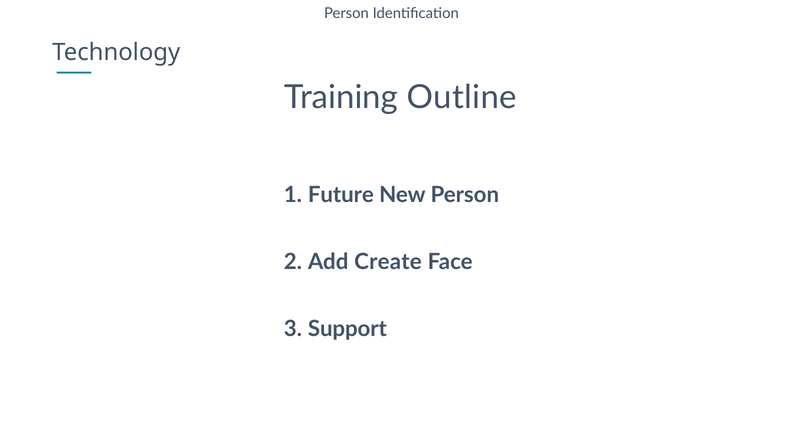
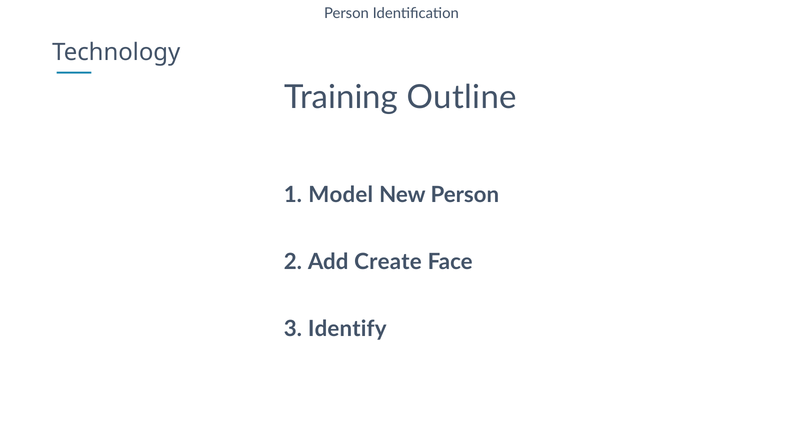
Future: Future -> Model
Support: Support -> Identify
